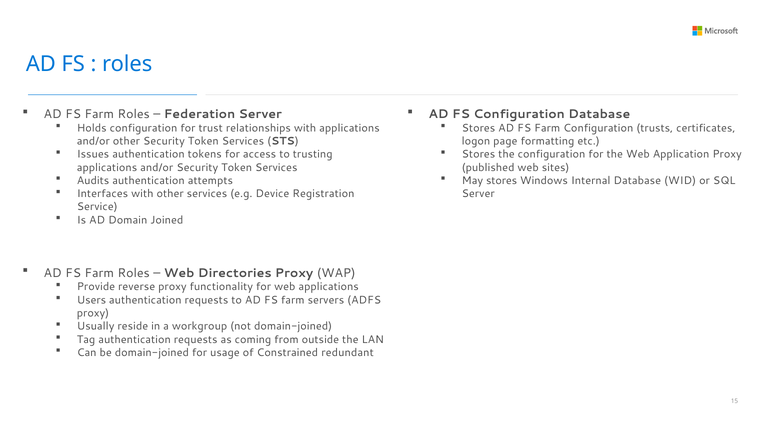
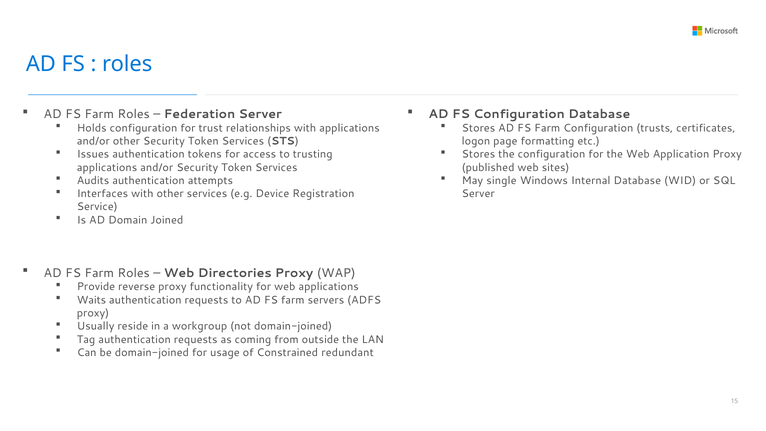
May stores: stores -> single
Users: Users -> Waits
